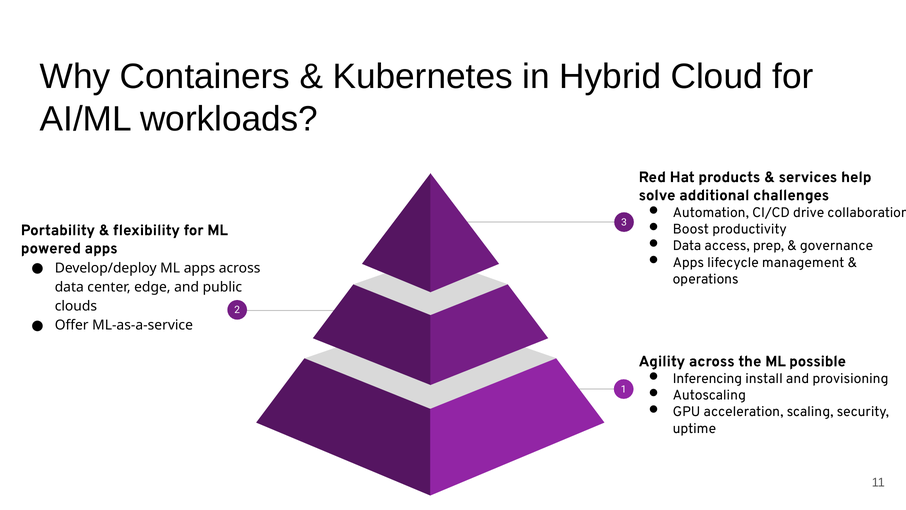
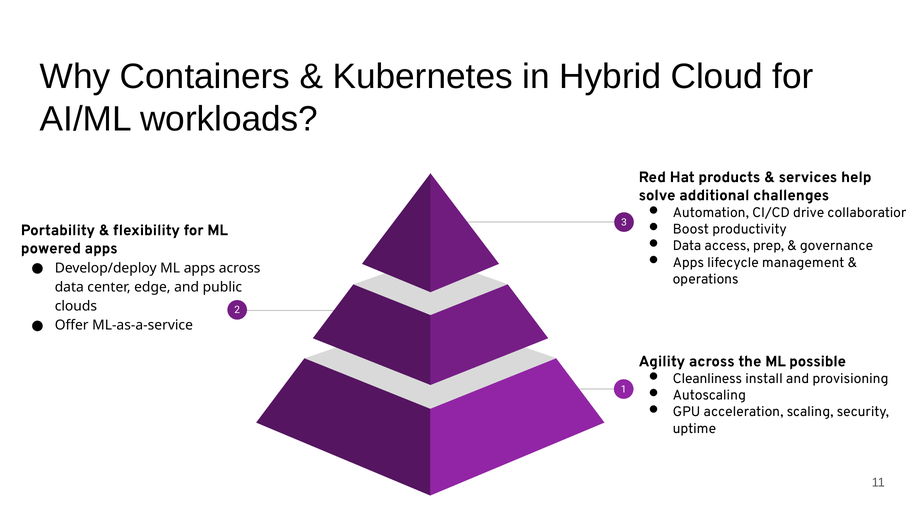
Inferencing: Inferencing -> Cleanliness
